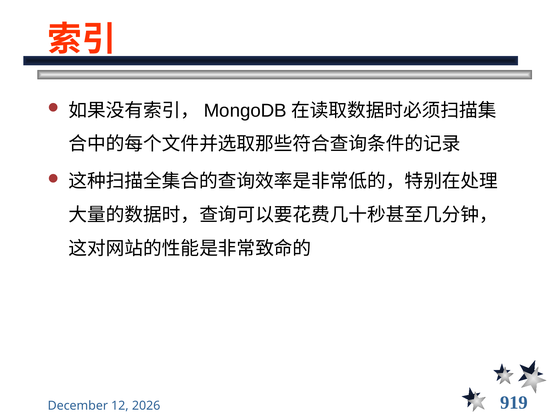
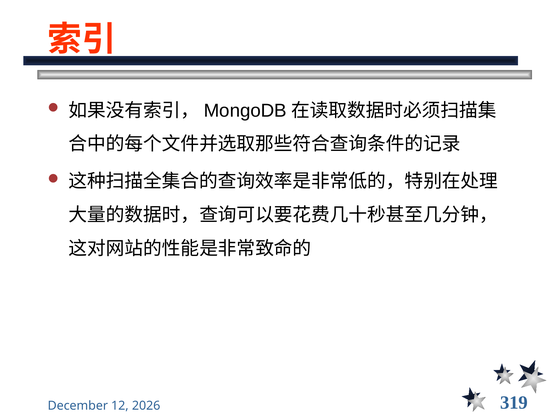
919: 919 -> 319
